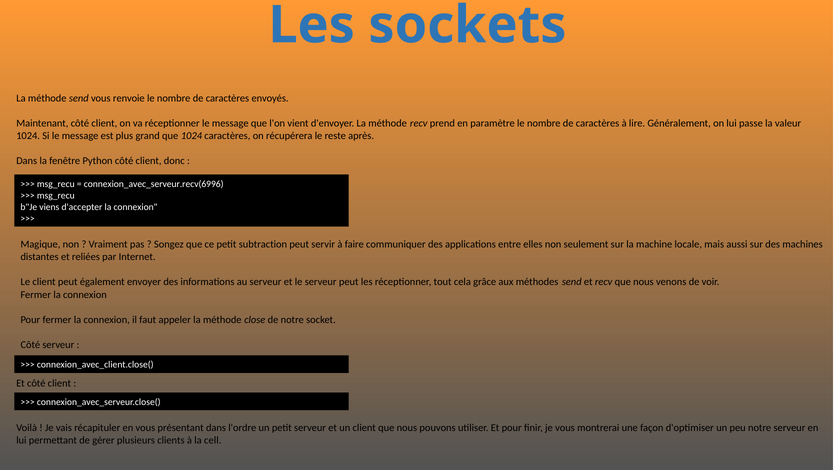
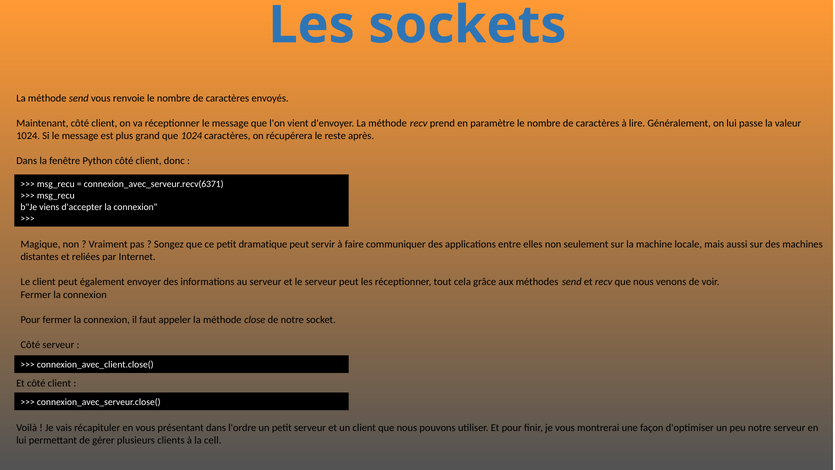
connexion_avec_serveur.recv(6996: connexion_avec_serveur.recv(6996 -> connexion_avec_serveur.recv(6371
subtraction: subtraction -> dramatique
